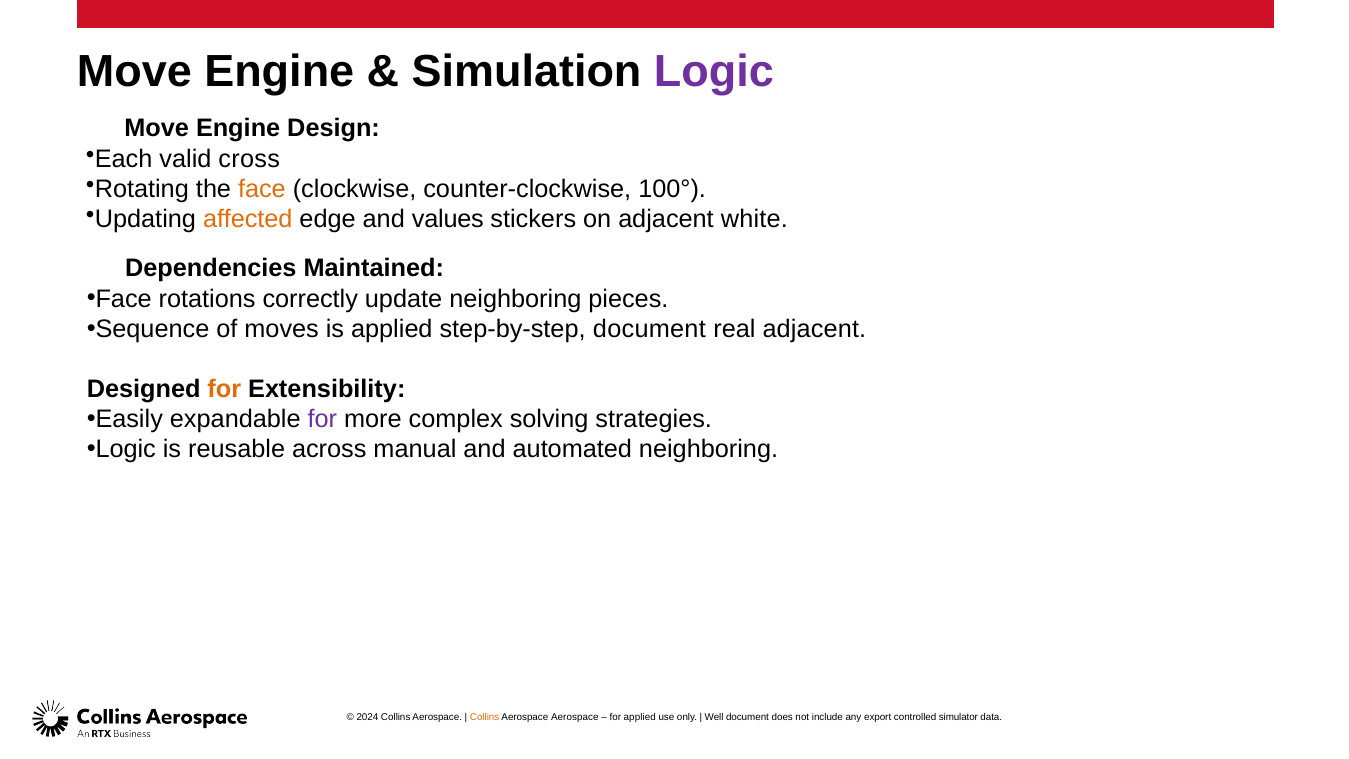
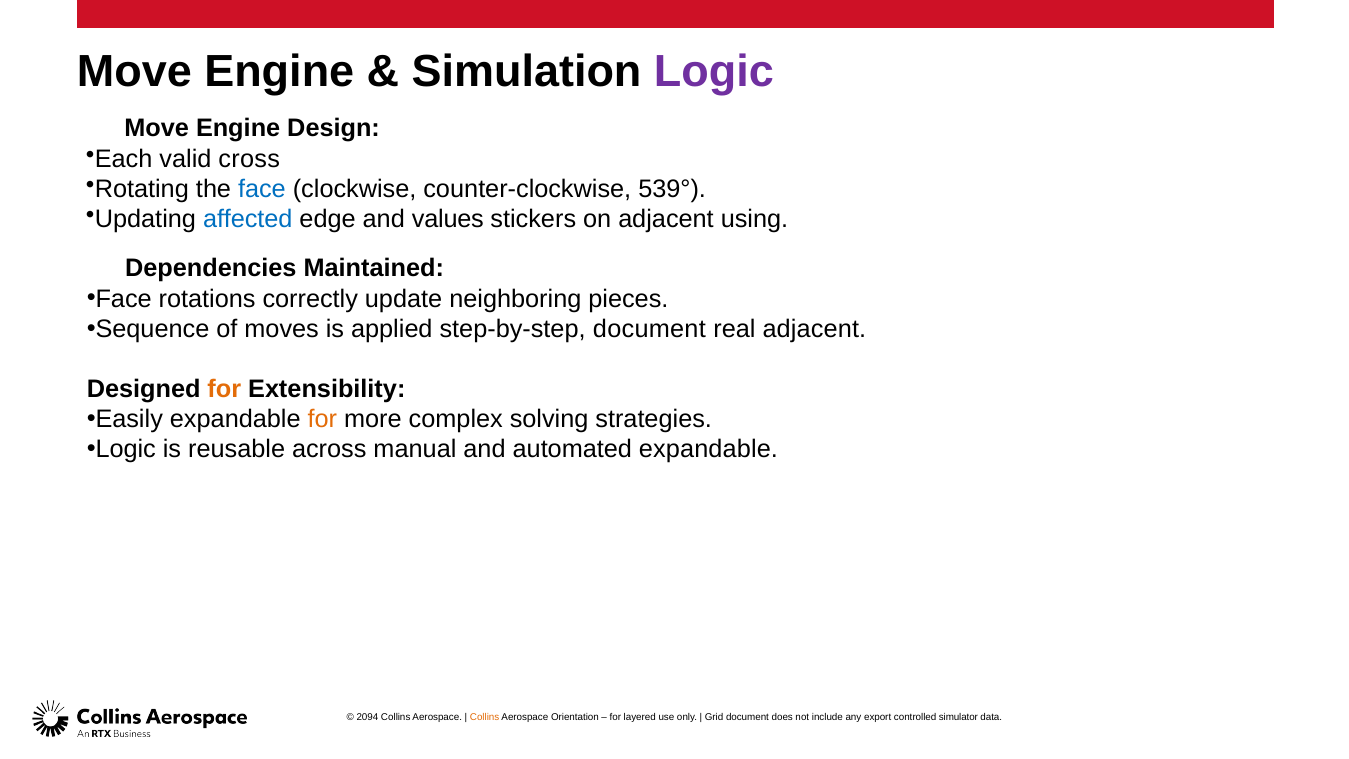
face at (262, 189) colour: orange -> blue
100°: 100° -> 539°
affected colour: orange -> blue
white: white -> using
for at (322, 419) colour: purple -> orange
automated neighboring: neighboring -> expandable
2024: 2024 -> 2094
Aerospace Aerospace: Aerospace -> Orientation
for applied: applied -> layered
Well: Well -> Grid
